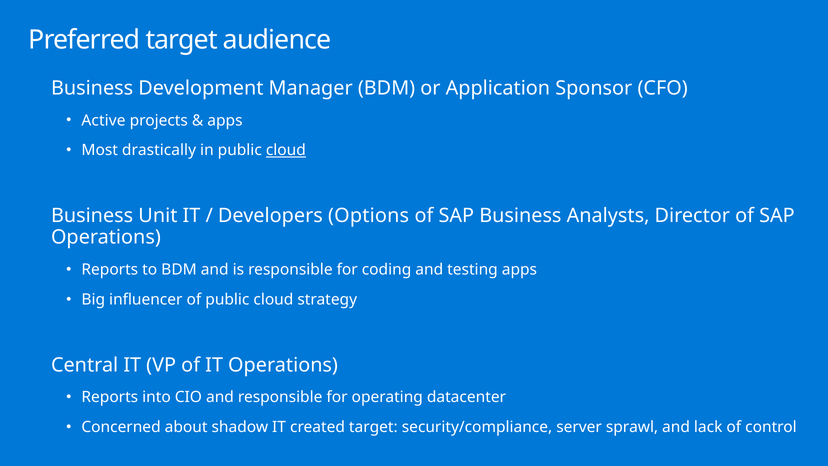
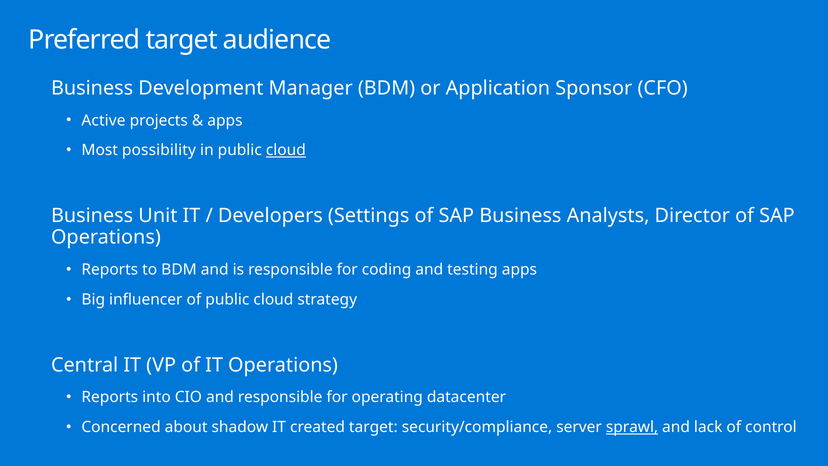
drastically: drastically -> possibility
Options: Options -> Settings
sprawl underline: none -> present
